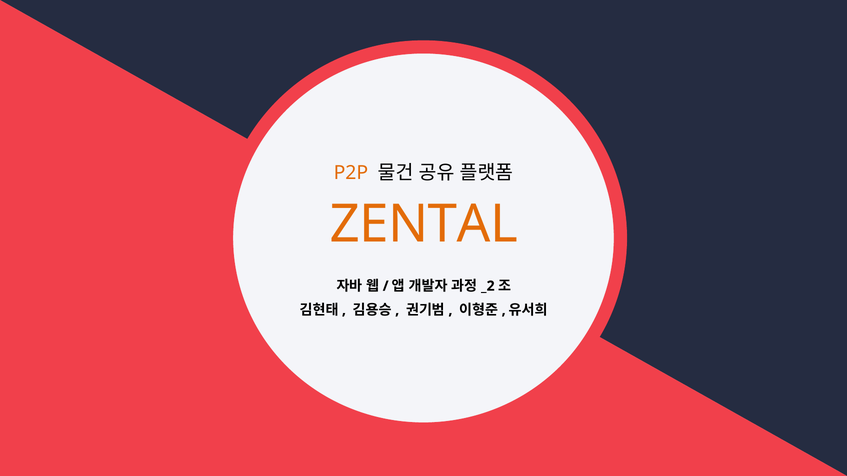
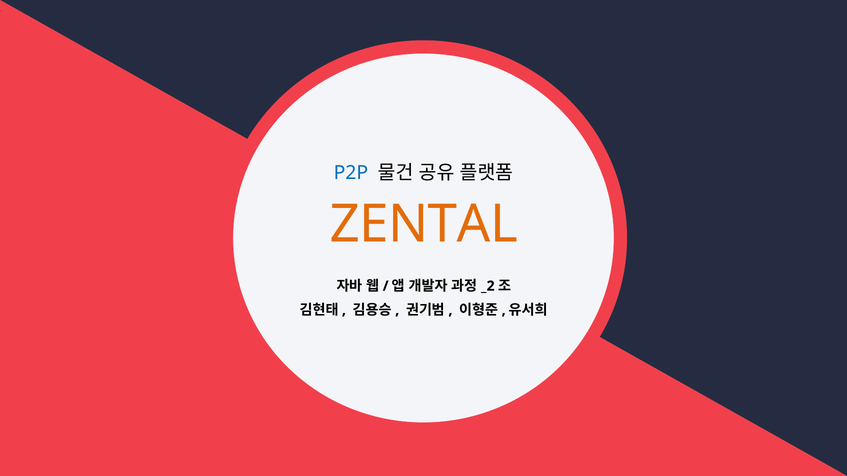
P2P colour: orange -> blue
